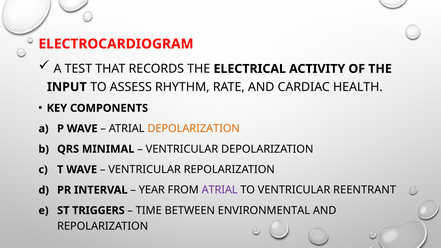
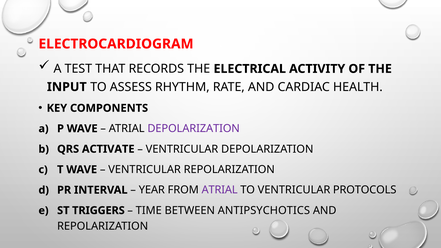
DEPOLARIZATION at (194, 129) colour: orange -> purple
MINIMAL: MINIMAL -> ACTIVATE
REENTRANT: REENTRANT -> PROTOCOLS
ENVIRONMENTAL: ENVIRONMENTAL -> ANTIPSYCHOTICS
